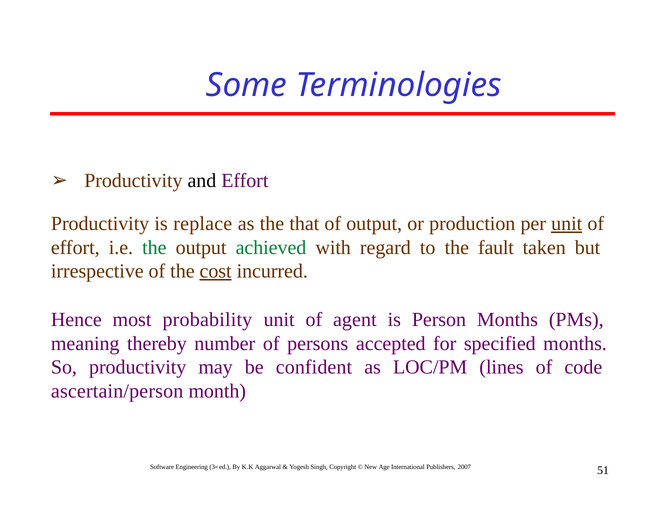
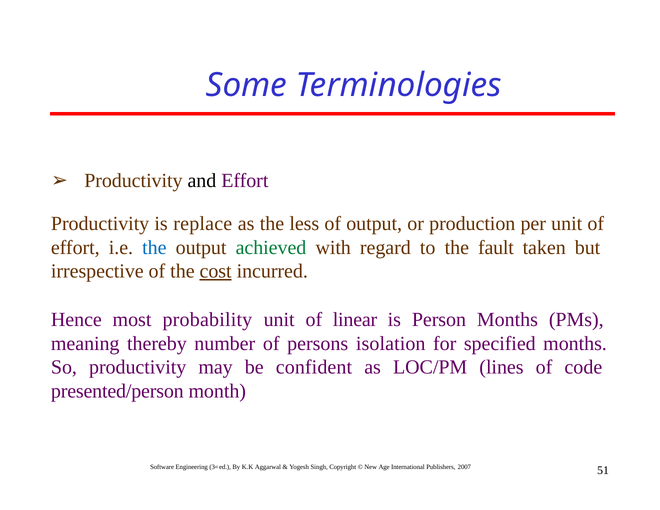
that: that -> less
unit at (567, 224) underline: present -> none
the at (154, 247) colour: green -> blue
agent: agent -> linear
accepted: accepted -> isolation
ascertain/person: ascertain/person -> presented/person
